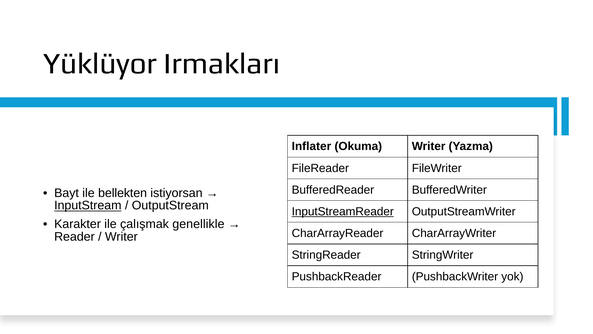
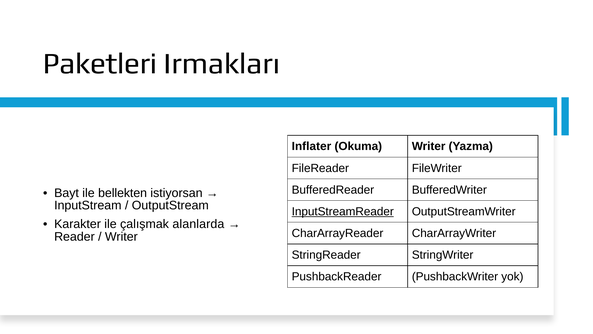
Yüklüyor: Yüklüyor -> Paketleri
InputStream underline: present -> none
genellikle: genellikle -> alanlarda
